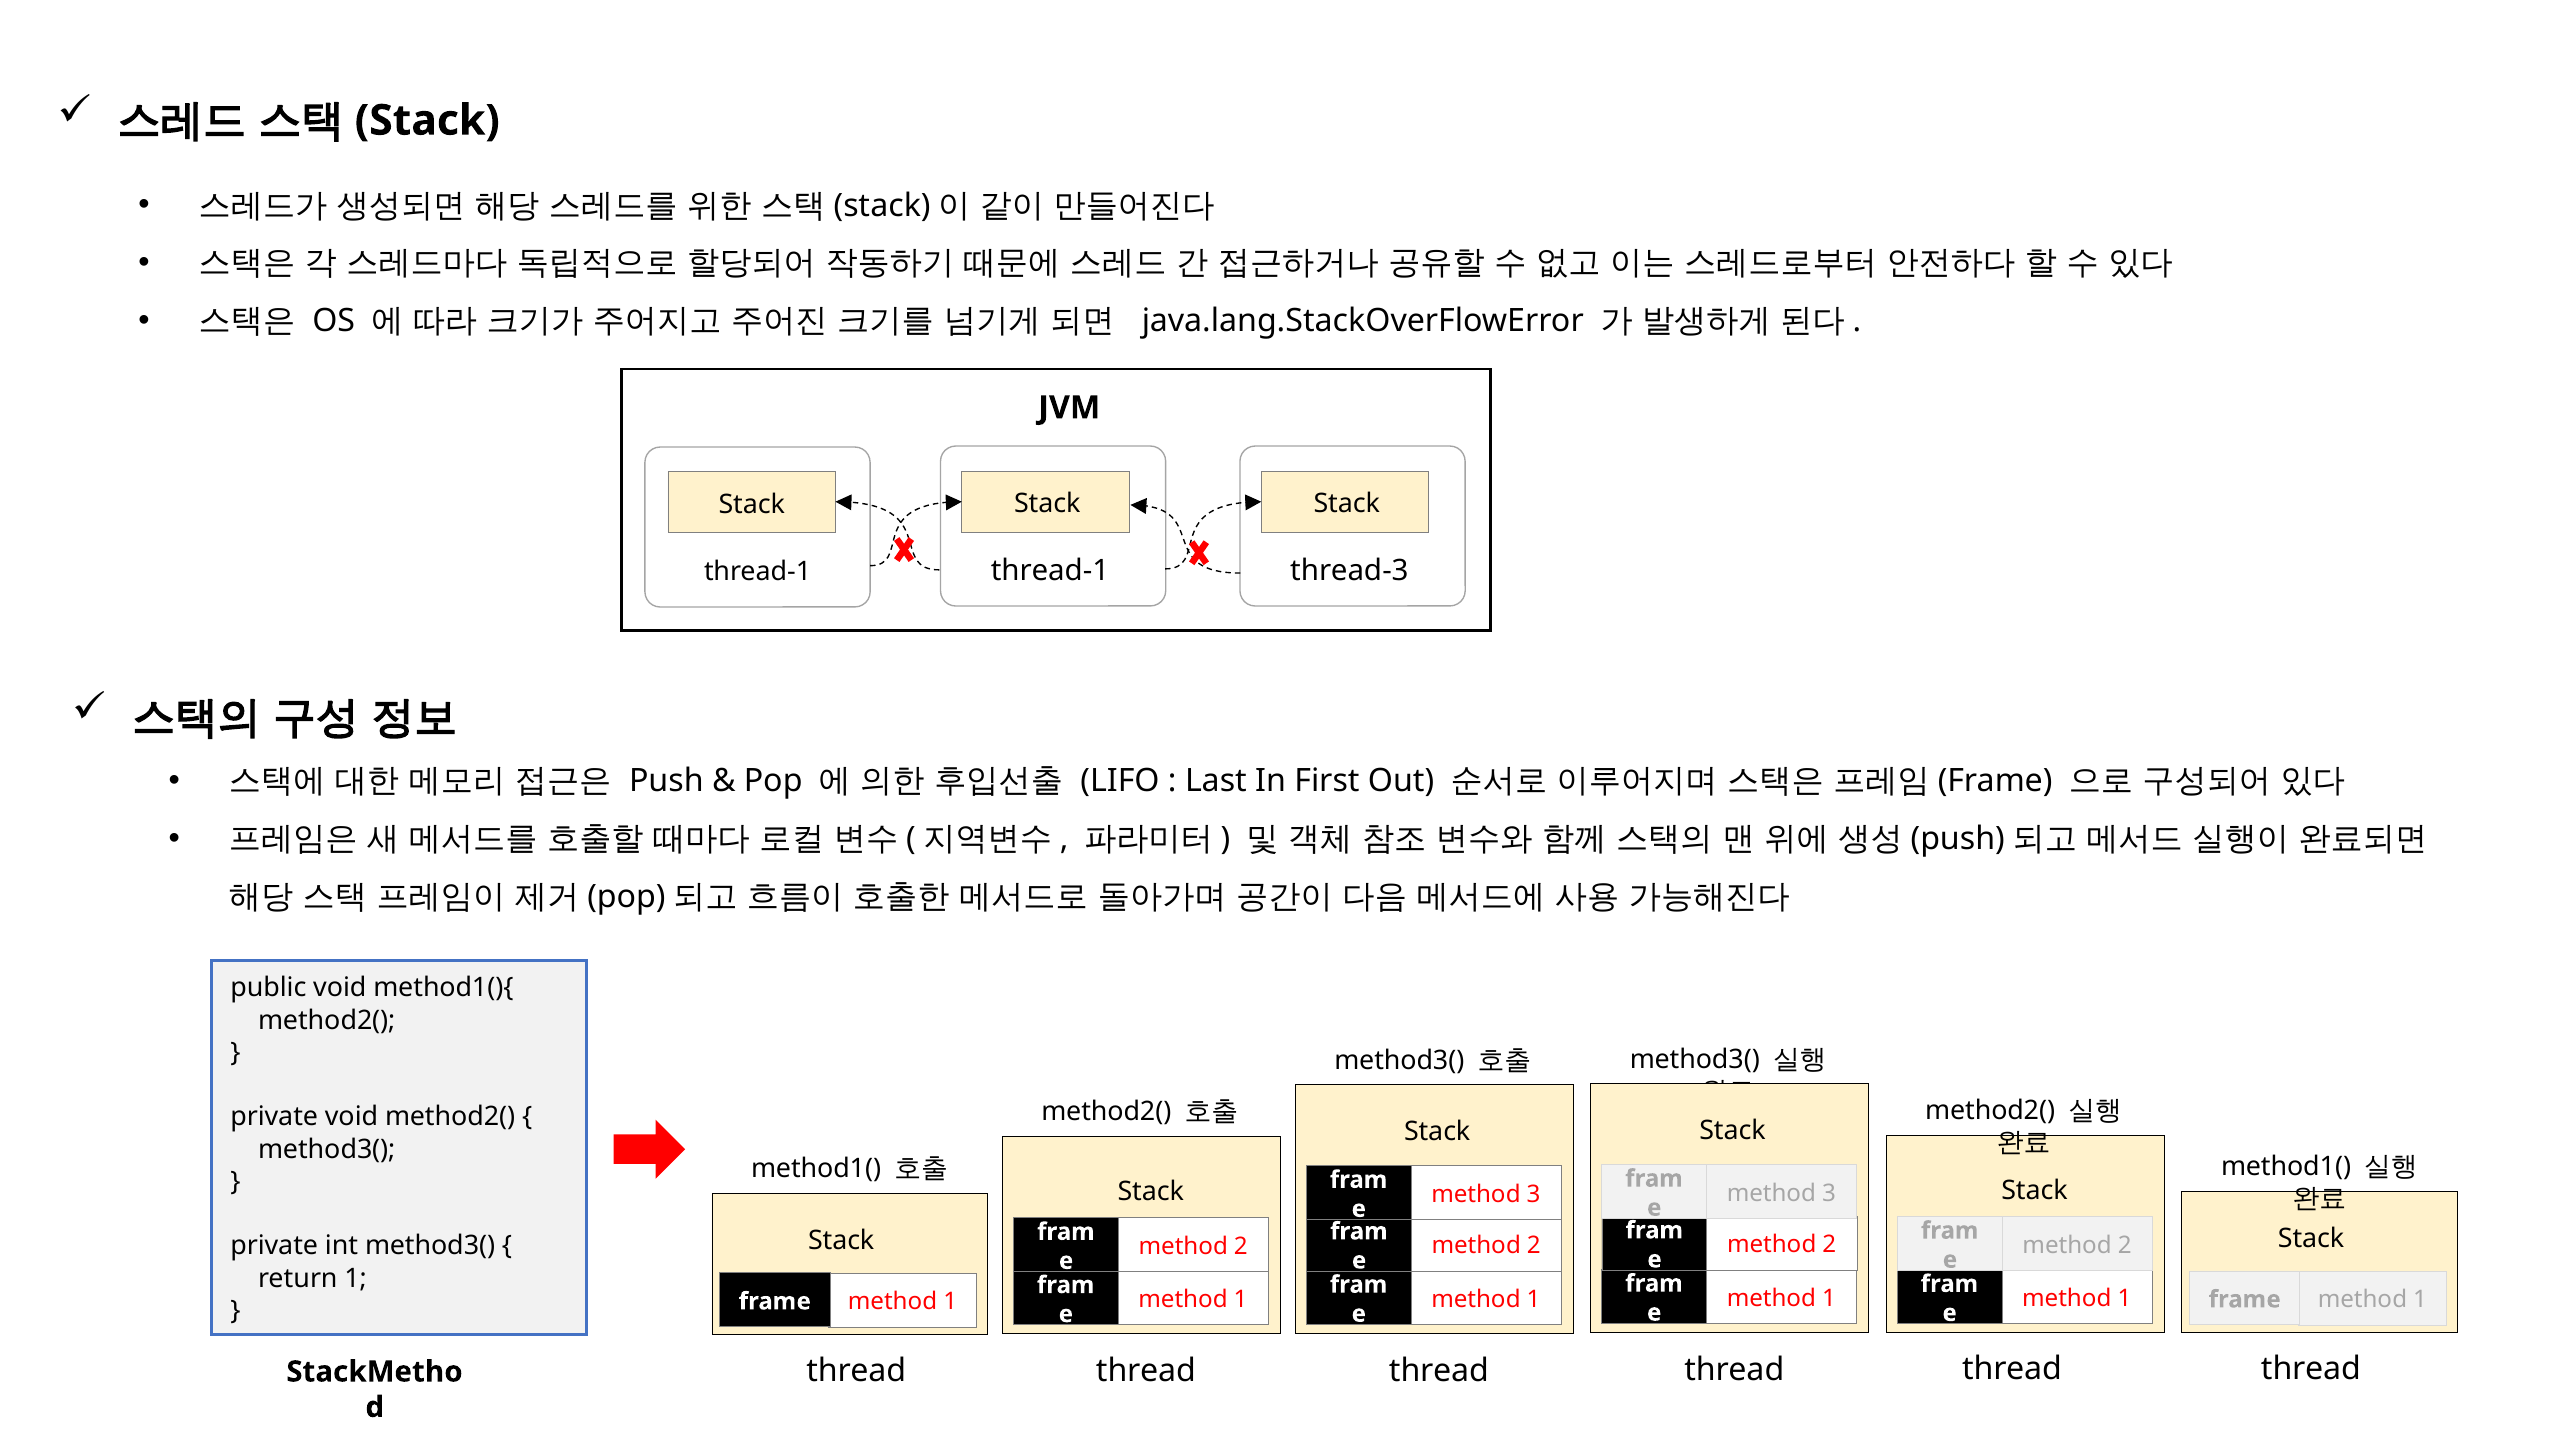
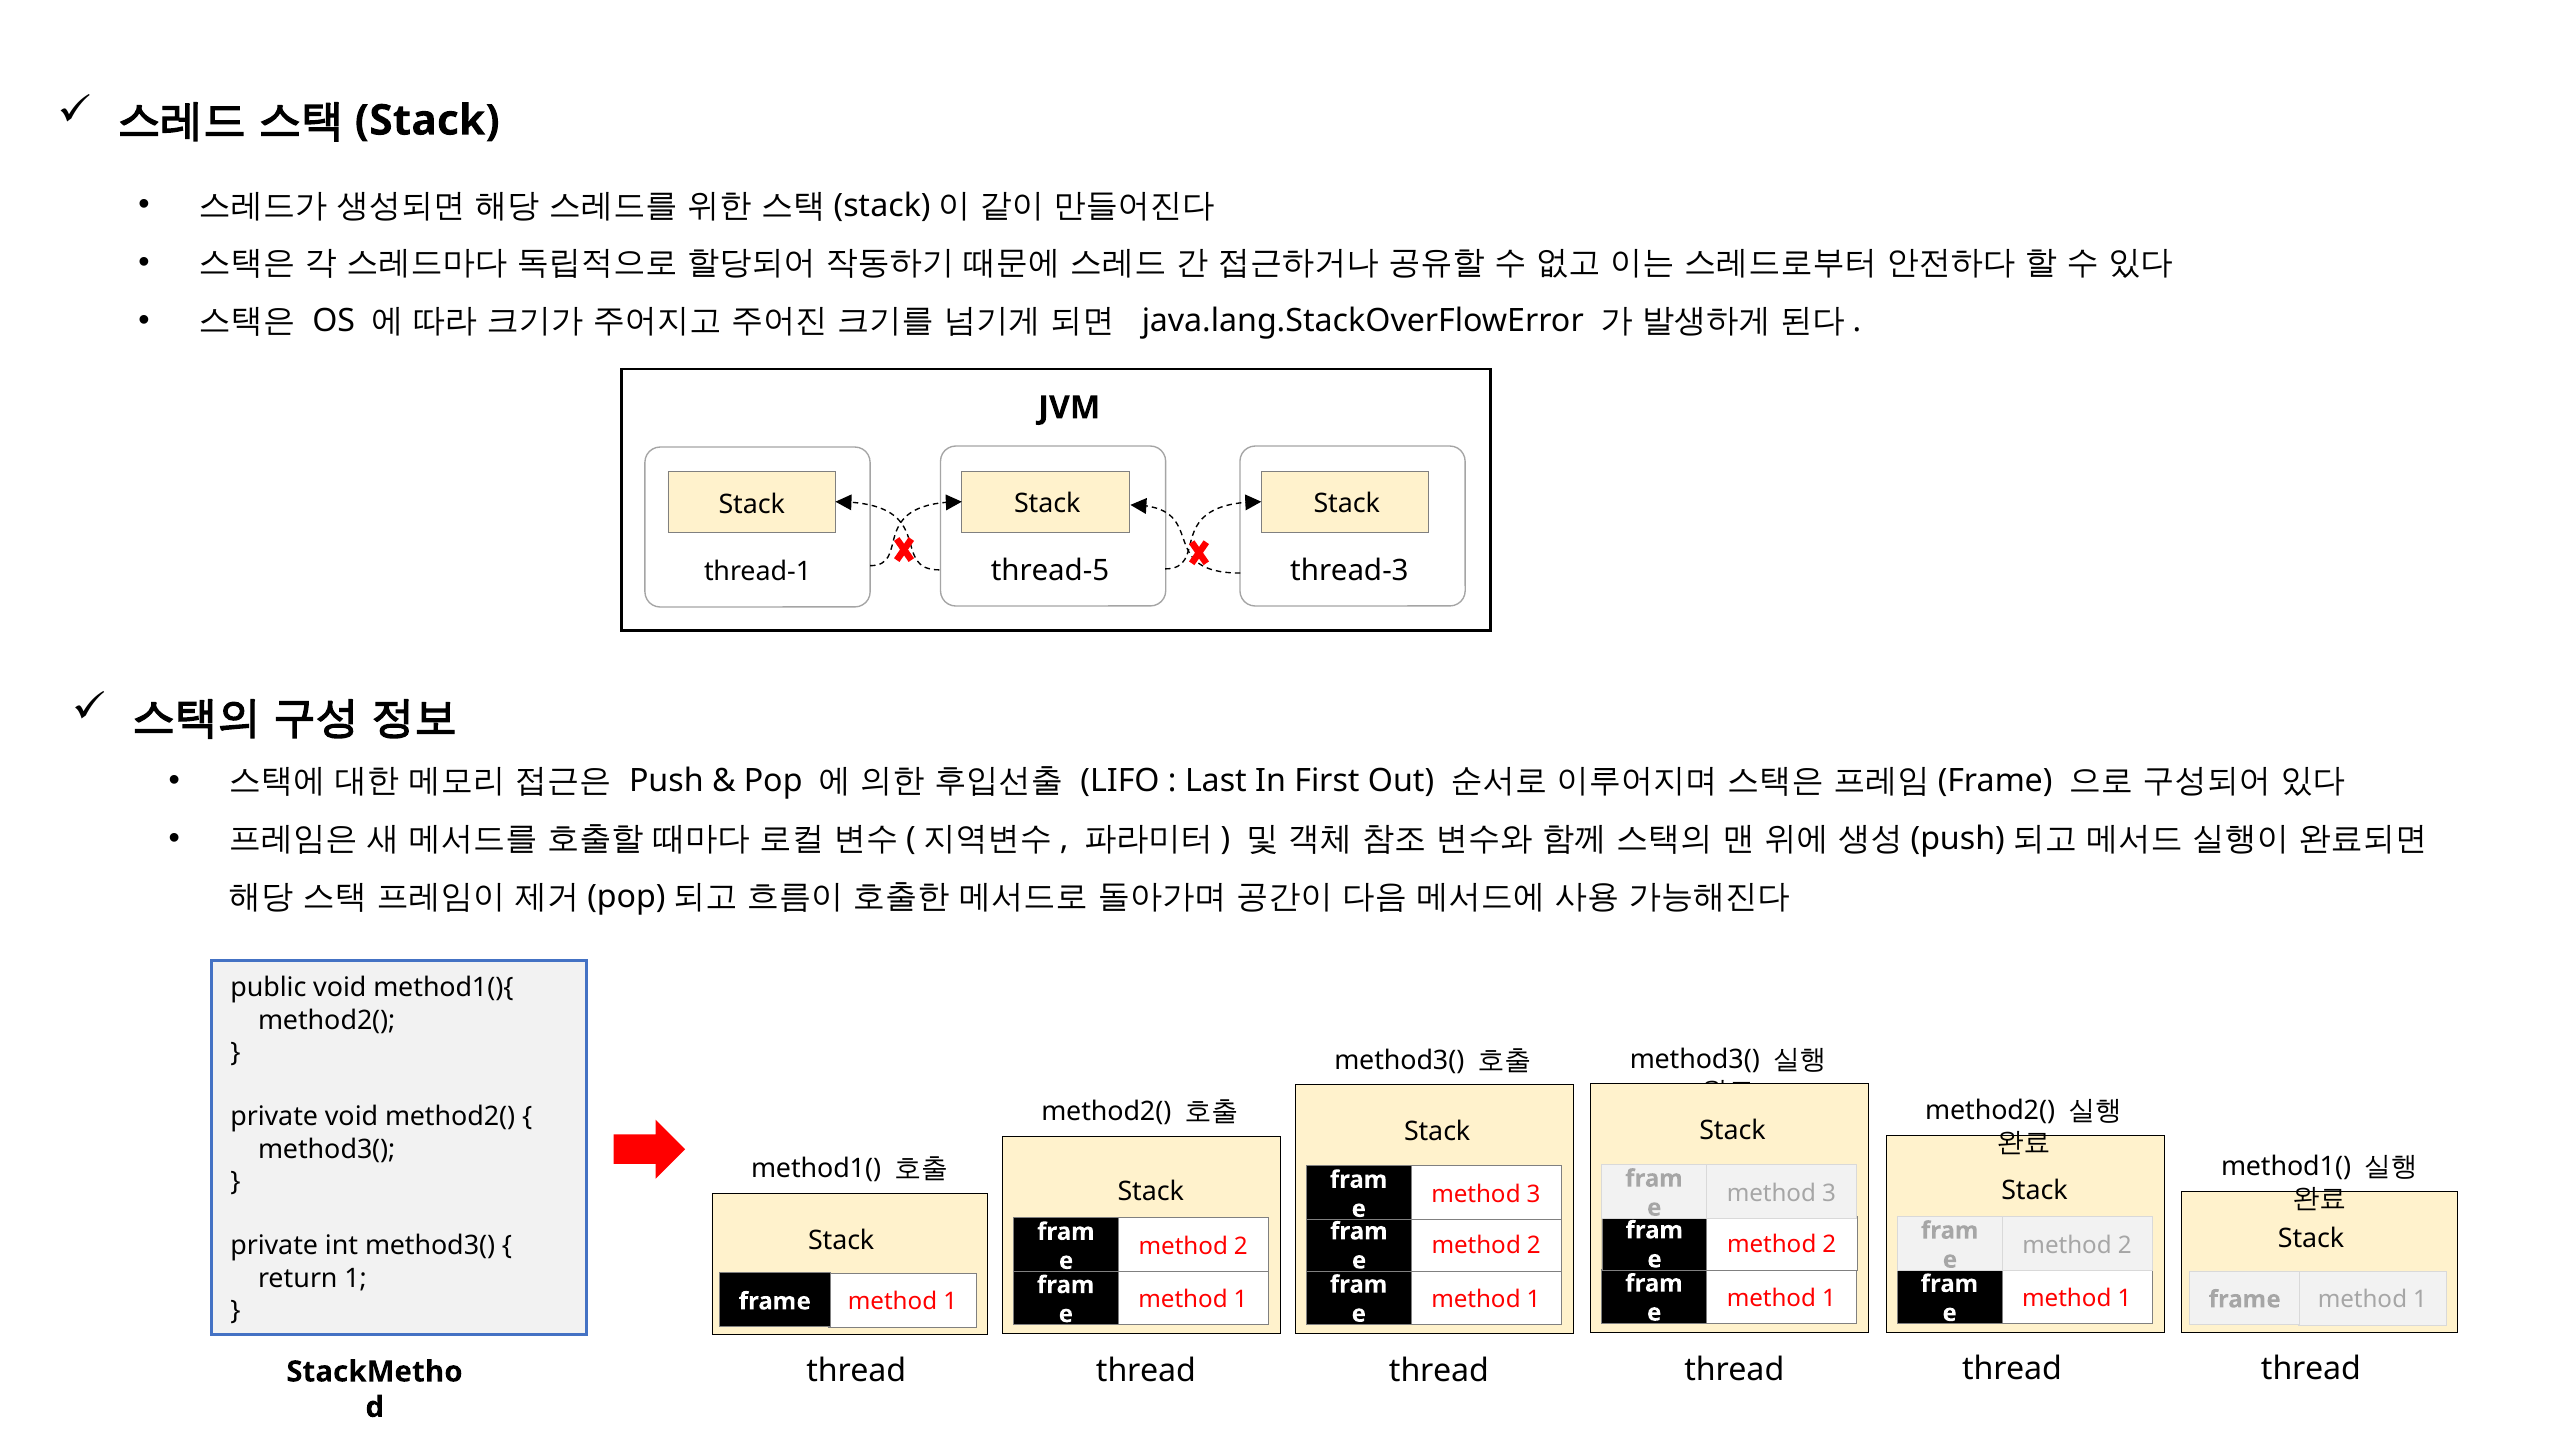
thread-1 at (1050, 570): thread-1 -> thread-5
